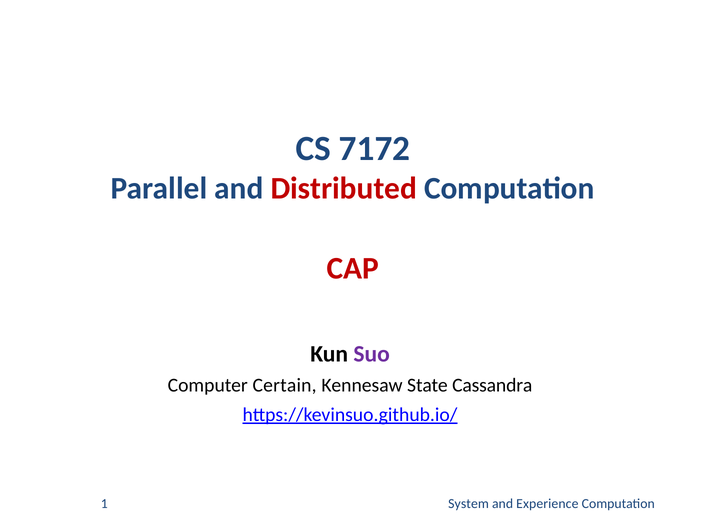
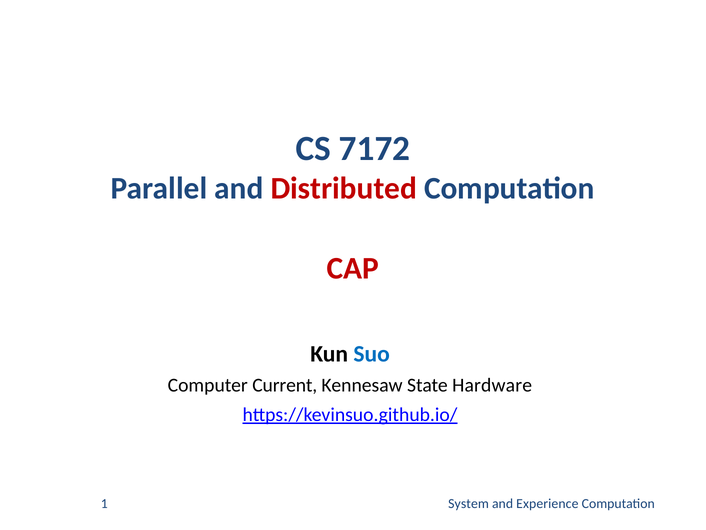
Suo colour: purple -> blue
Certain: Certain -> Current
Cassandra: Cassandra -> Hardware
